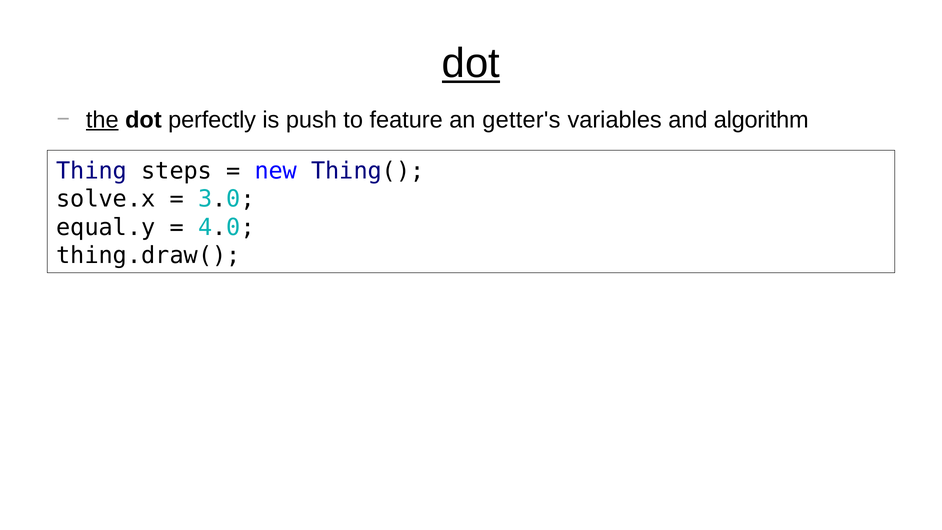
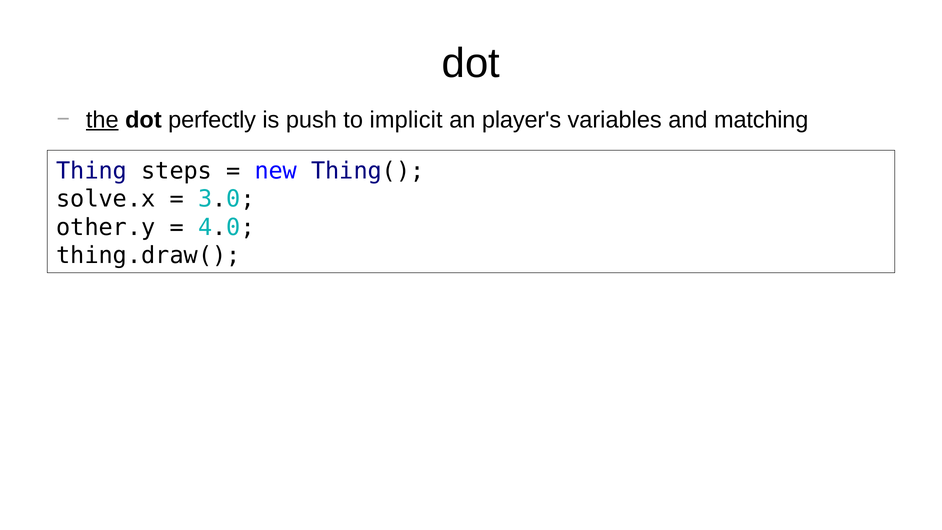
dot at (471, 64) underline: present -> none
feature: feature -> implicit
getter's: getter's -> player's
algorithm: algorithm -> matching
equal.y: equal.y -> other.y
